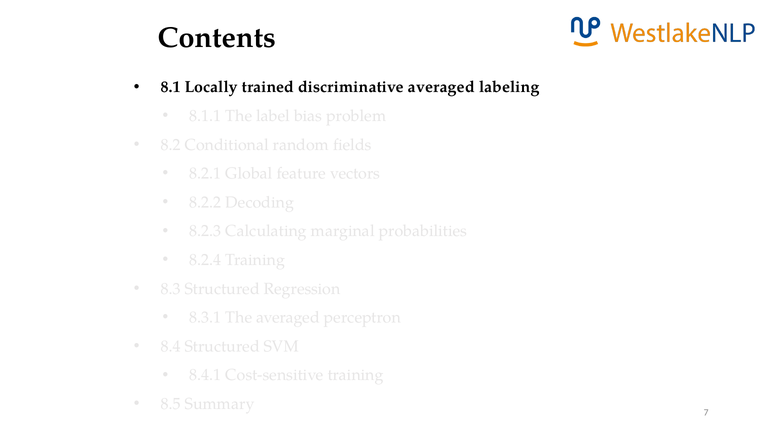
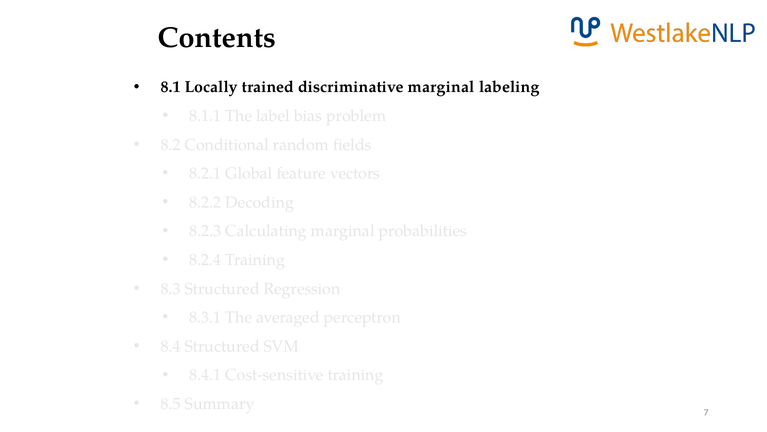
discriminative averaged: averaged -> marginal
